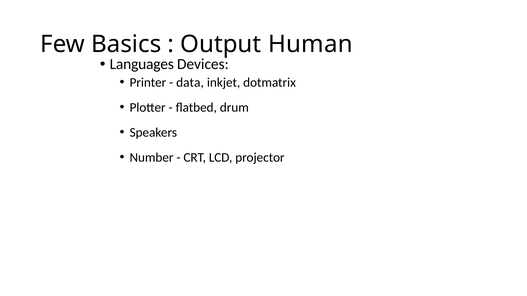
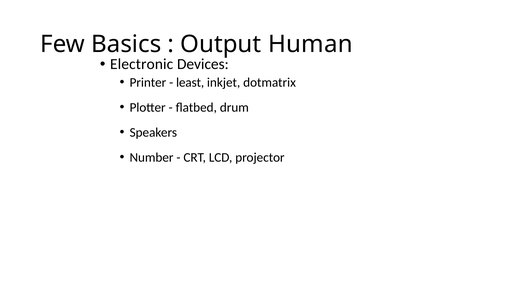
Languages: Languages -> Electronic
data: data -> least
